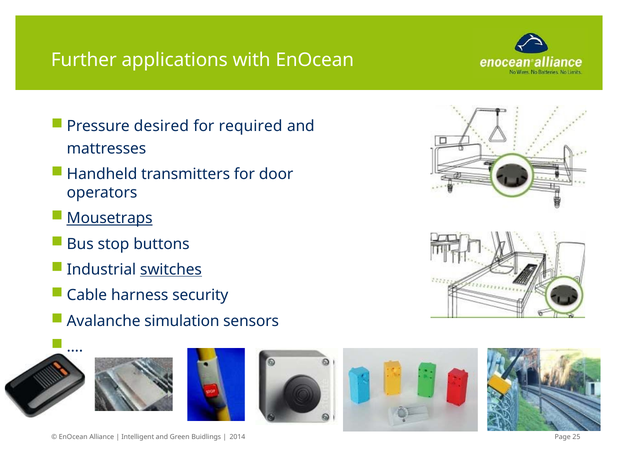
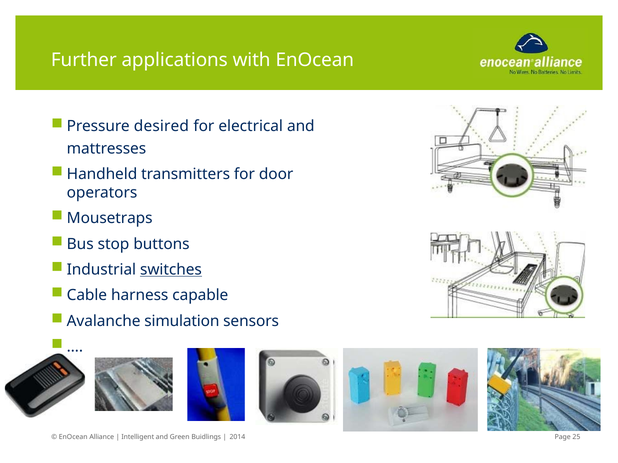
required: required -> electrical
Mousetraps underline: present -> none
security: security -> capable
